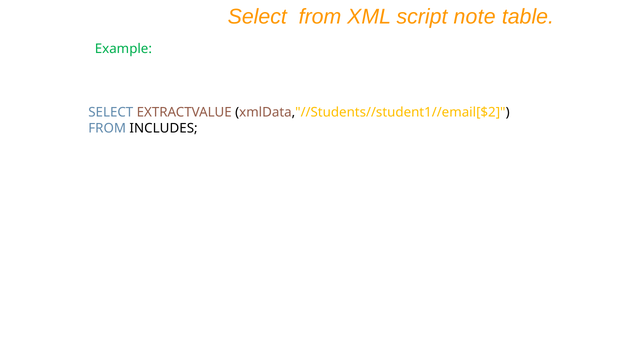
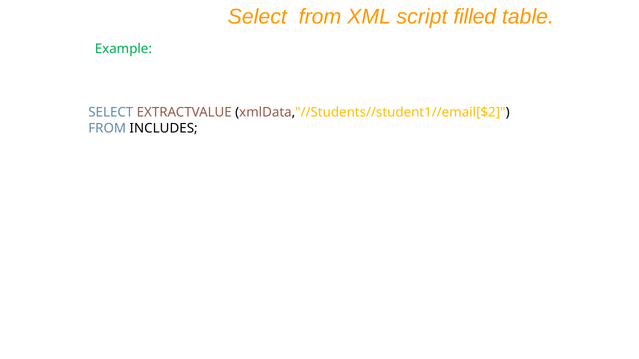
note: note -> filled
